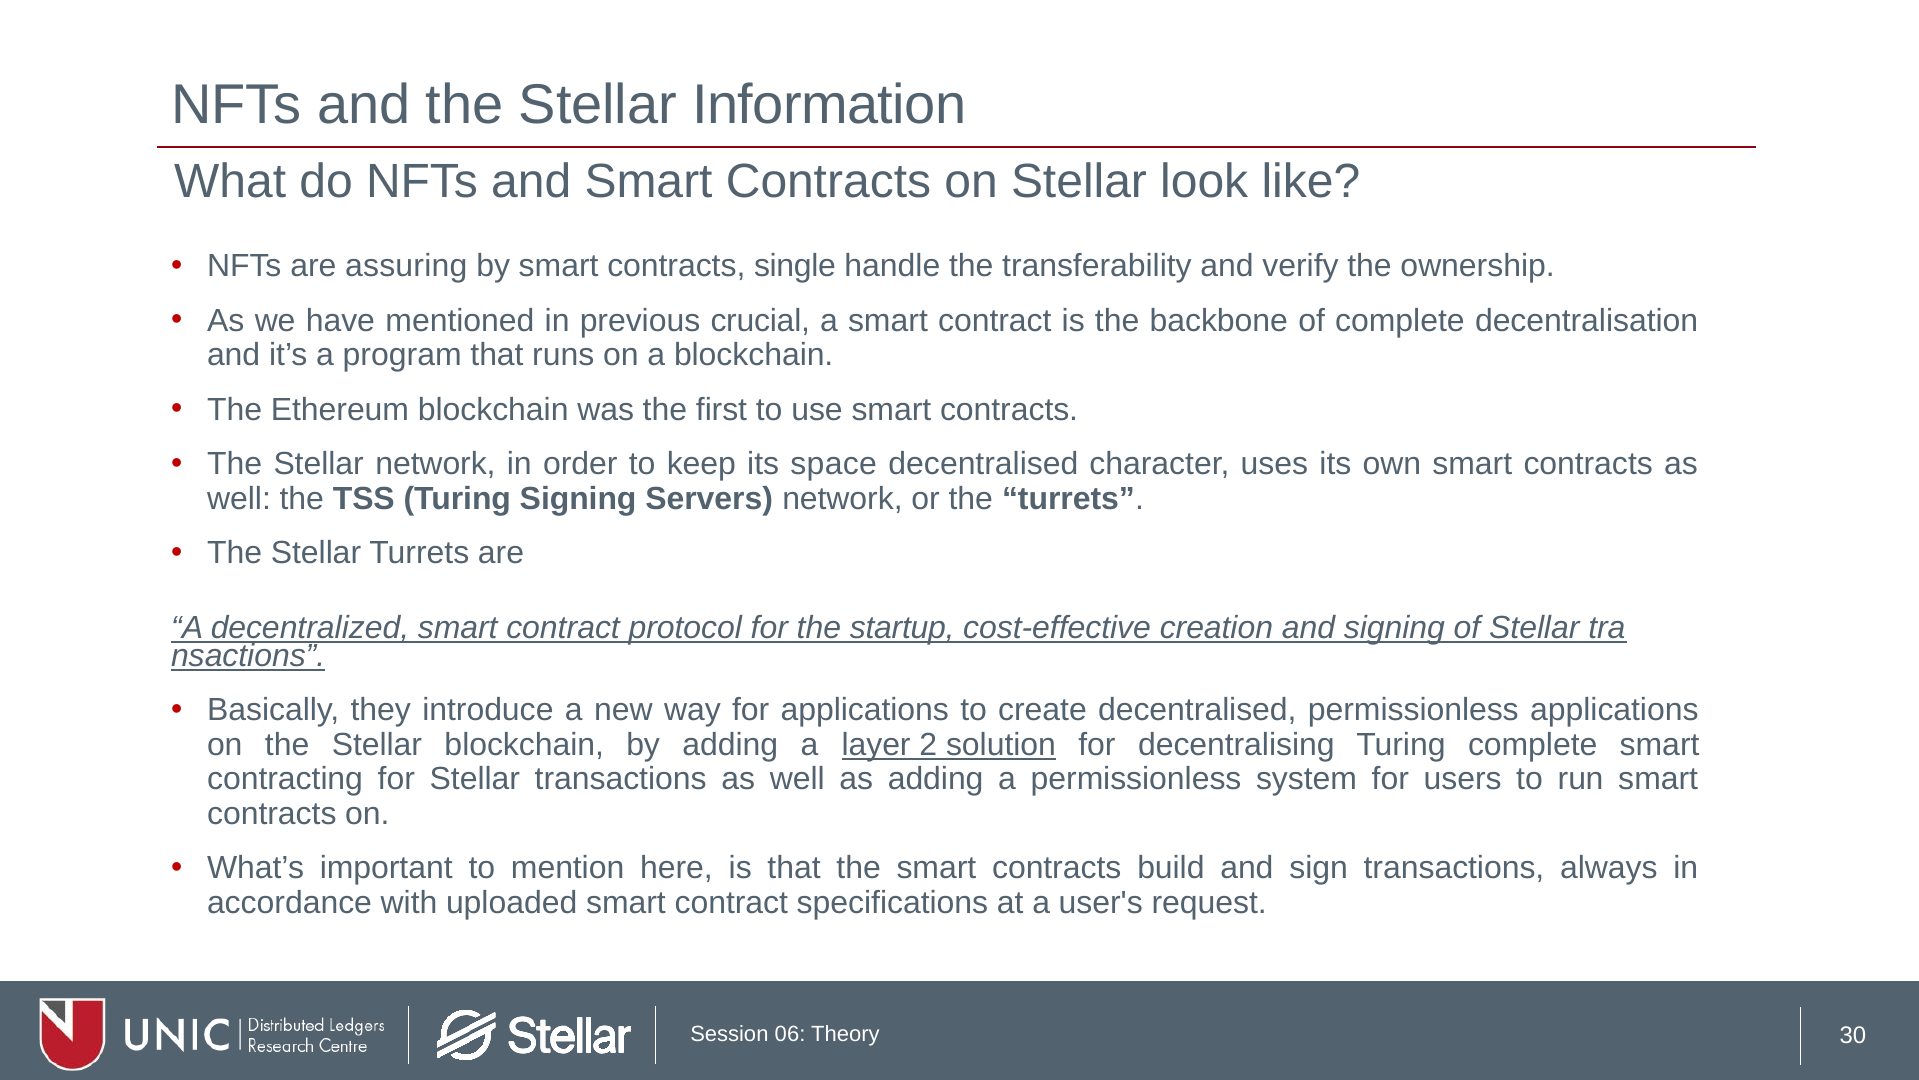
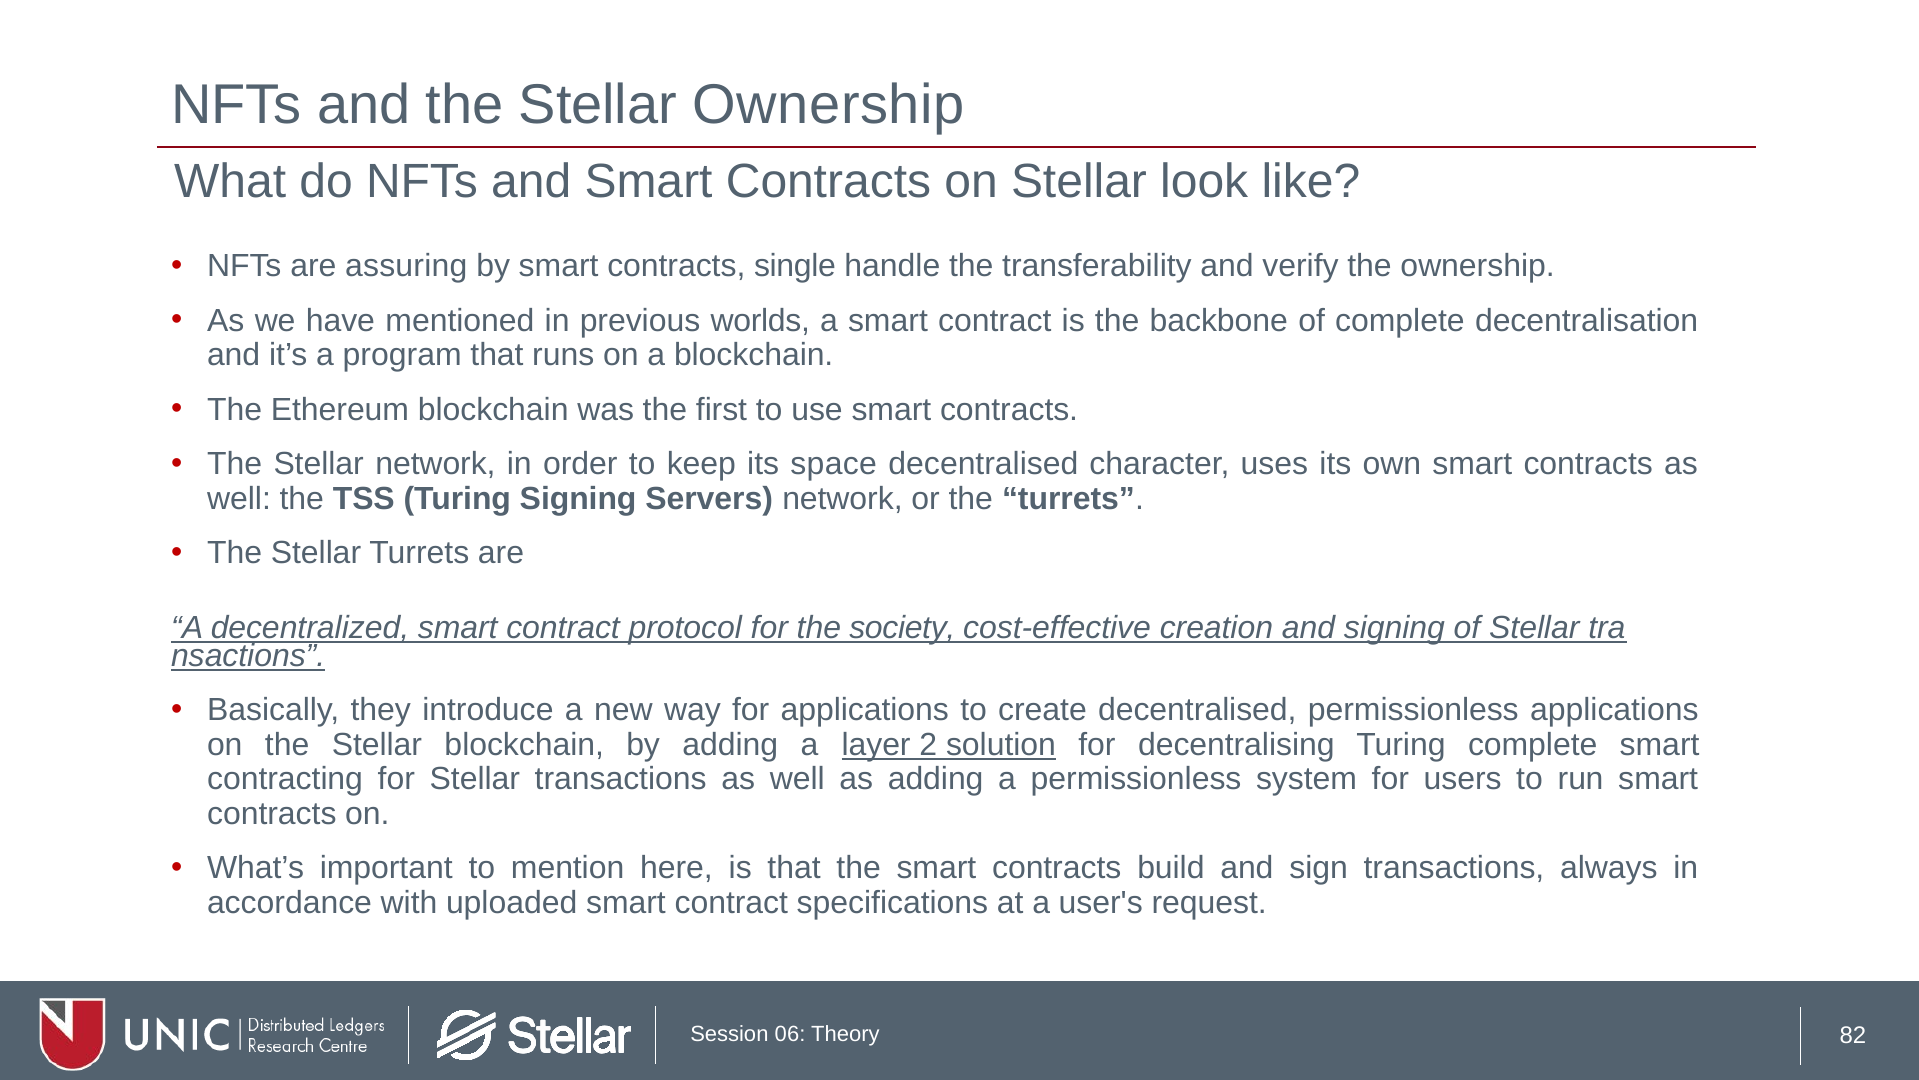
Stellar Information: Information -> Ownership
crucial: crucial -> worlds
startup: startup -> society
30: 30 -> 82
